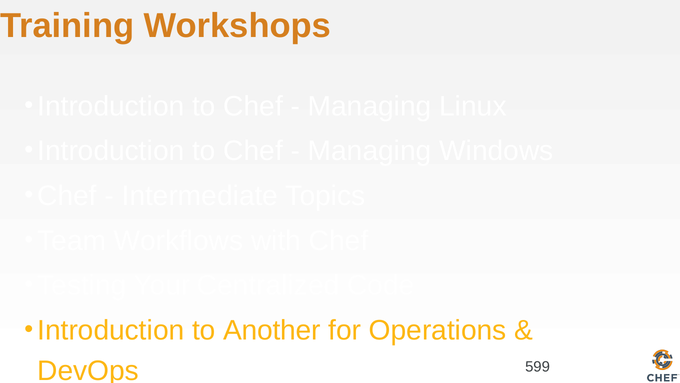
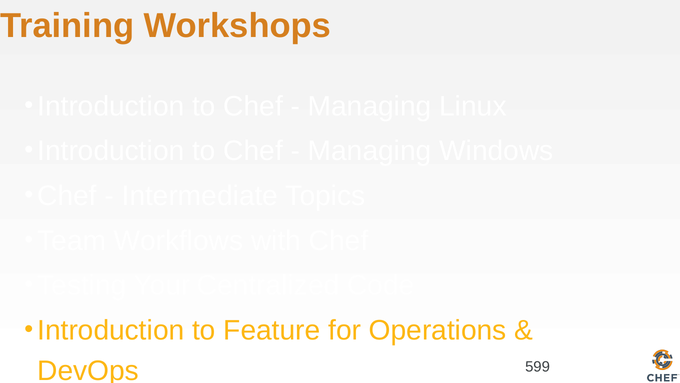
Another: Another -> Feature
